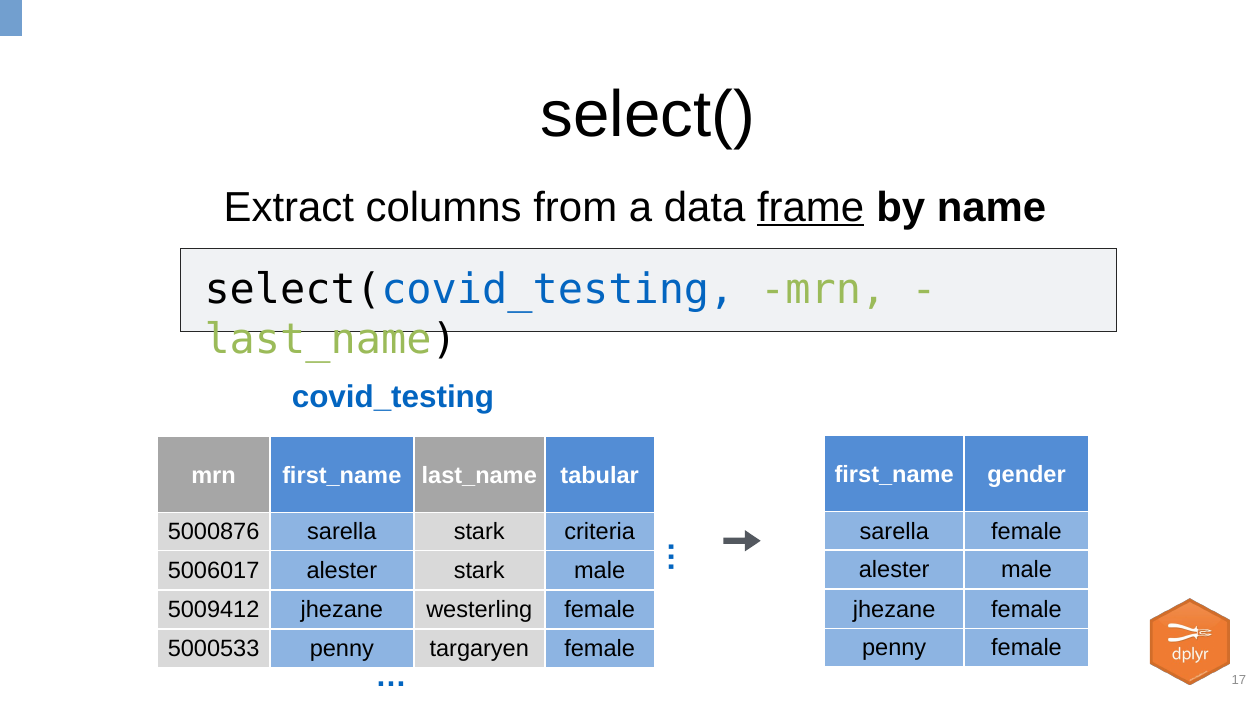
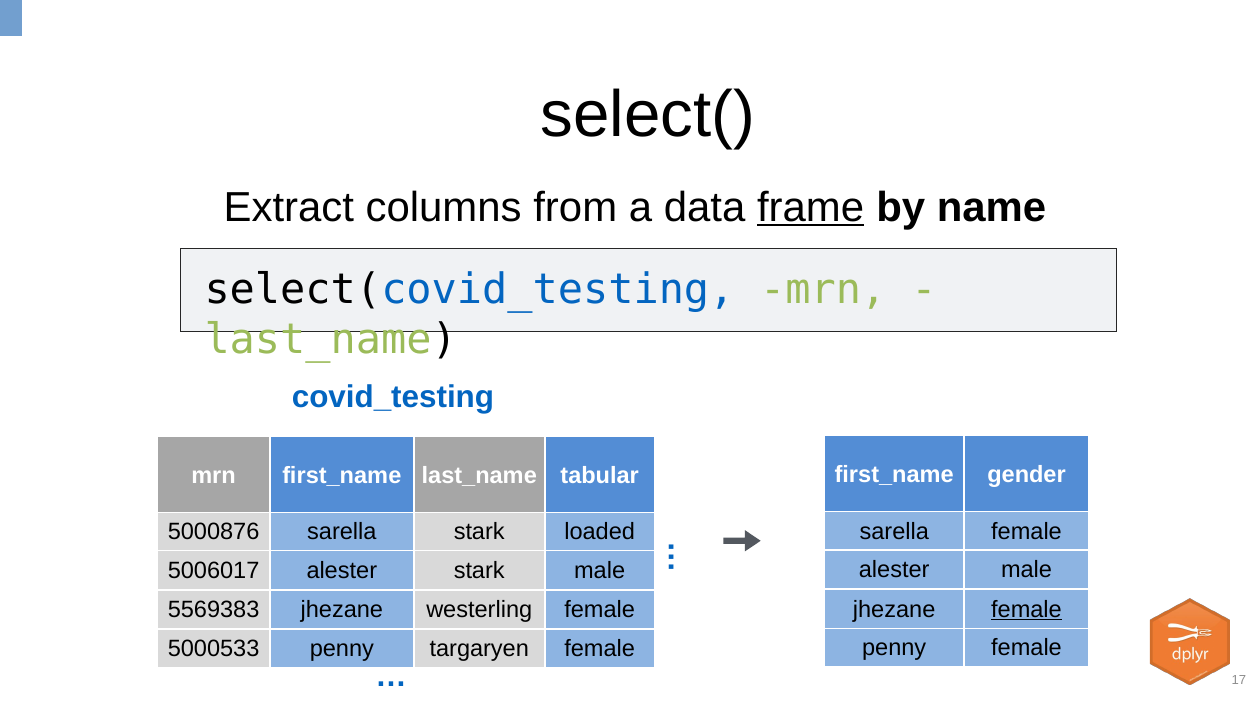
criteria: criteria -> loaded
female at (1027, 609) underline: none -> present
5009412: 5009412 -> 5569383
